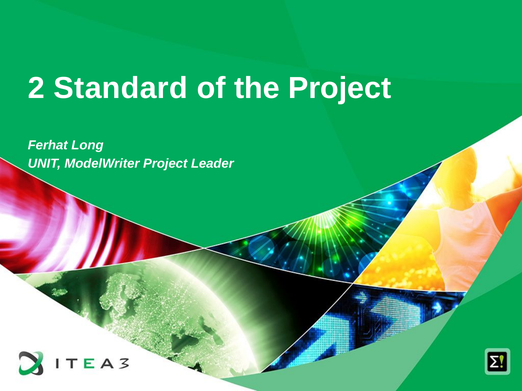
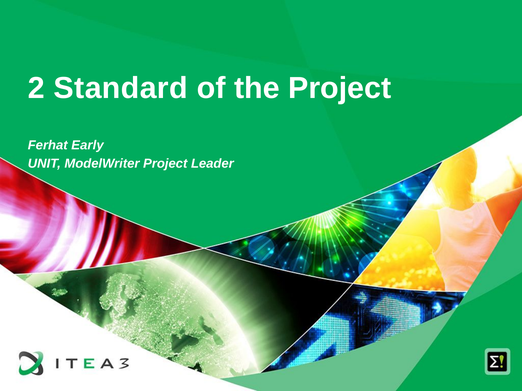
Long: Long -> Early
